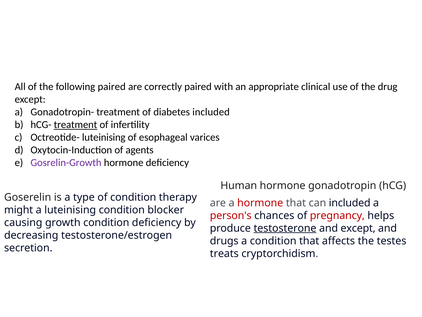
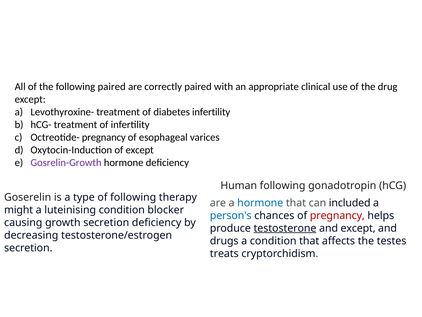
Gonadotropin-: Gonadotropin- -> Levothyroxine-
diabetes included: included -> infertility
treatment at (76, 124) underline: present -> none
Octreotide- luteinising: luteinising -> pregnancy
of agents: agents -> except
Human hormone: hormone -> following
of condition: condition -> following
hormone at (260, 203) colour: red -> blue
person's colour: red -> blue
growth condition: condition -> secretion
